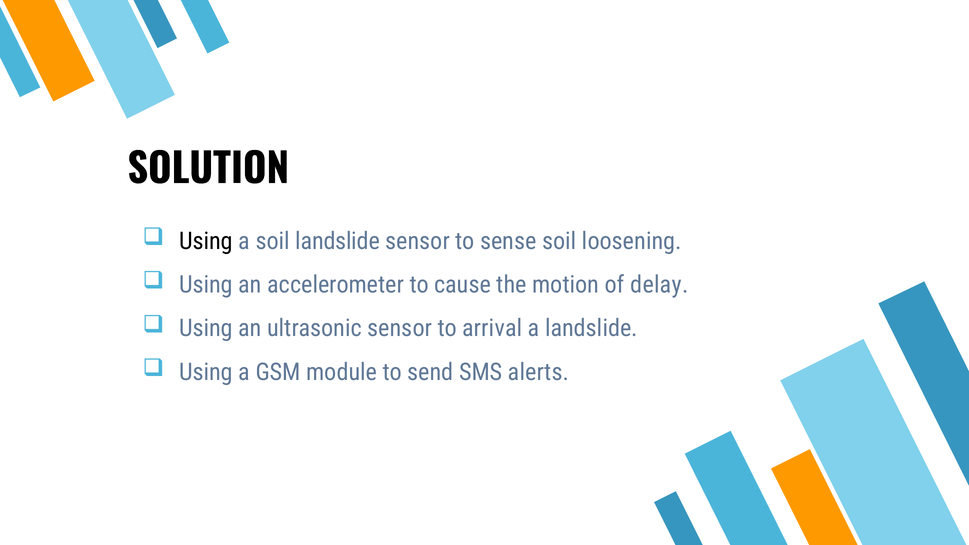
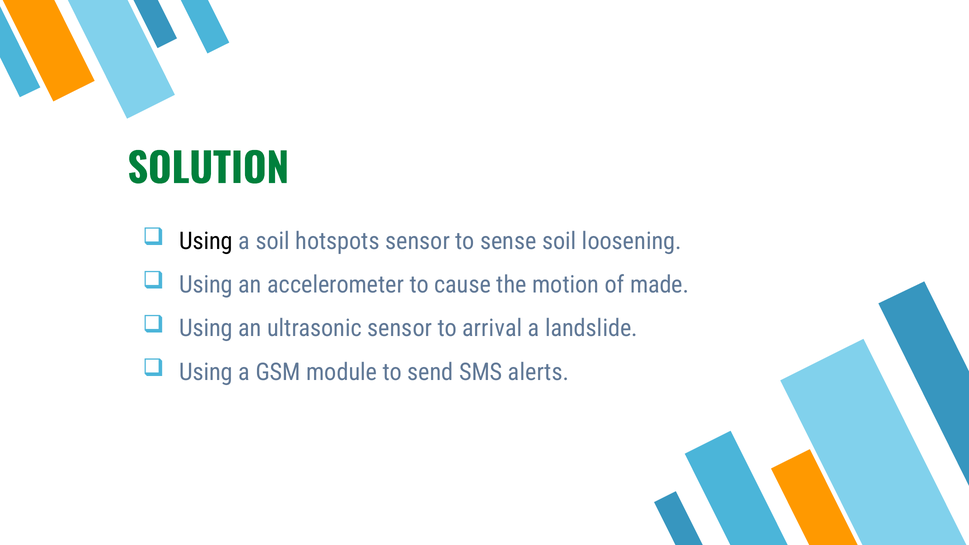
SOLUTION colour: black -> green
soil landslide: landslide -> hotspots
delay: delay -> made
